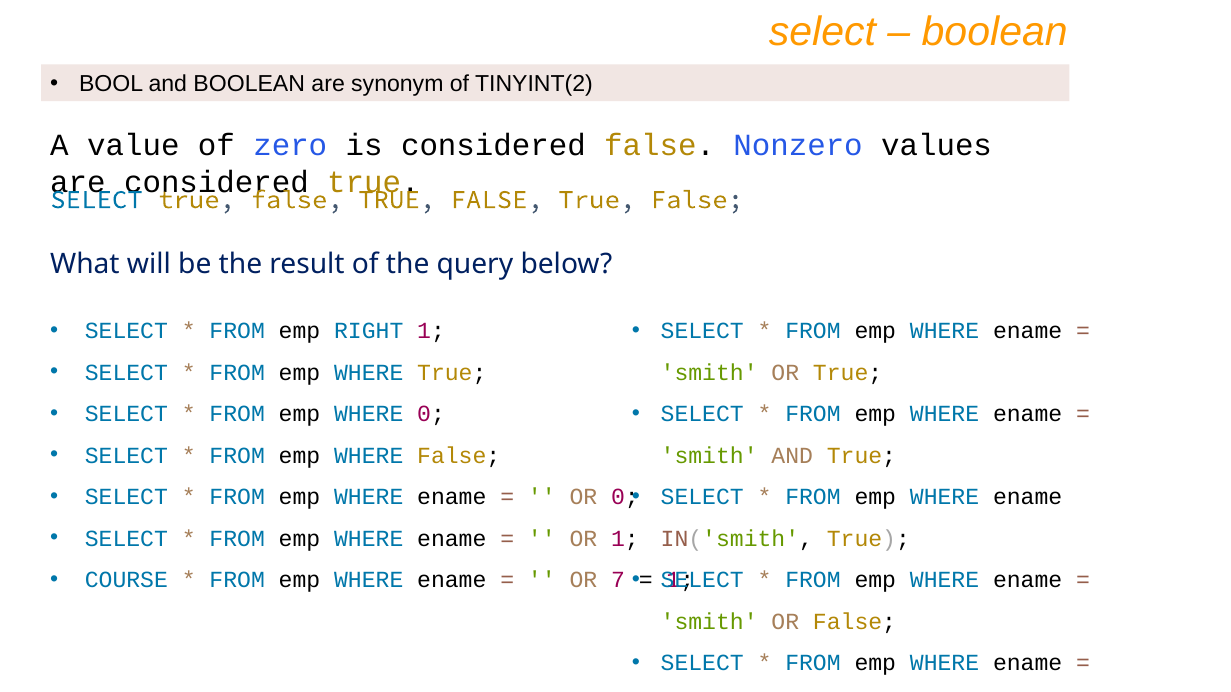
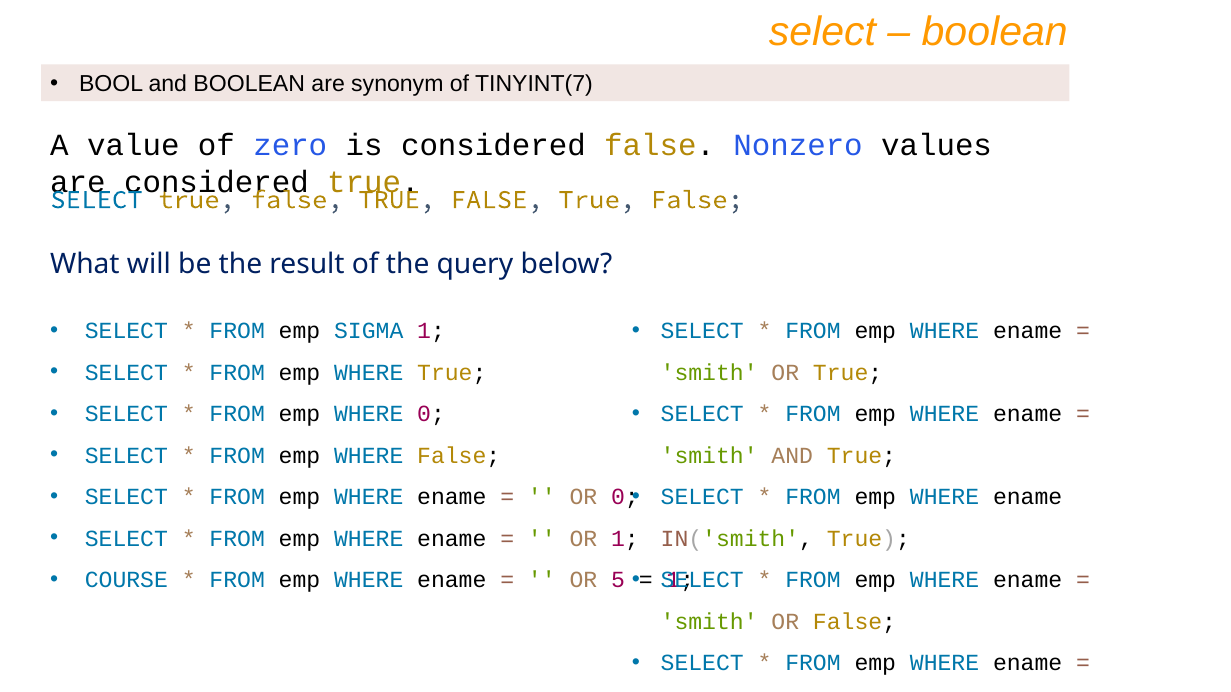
TINYINT(2: TINYINT(2 -> TINYINT(7
RIGHT: RIGHT -> SIGMA
7: 7 -> 5
